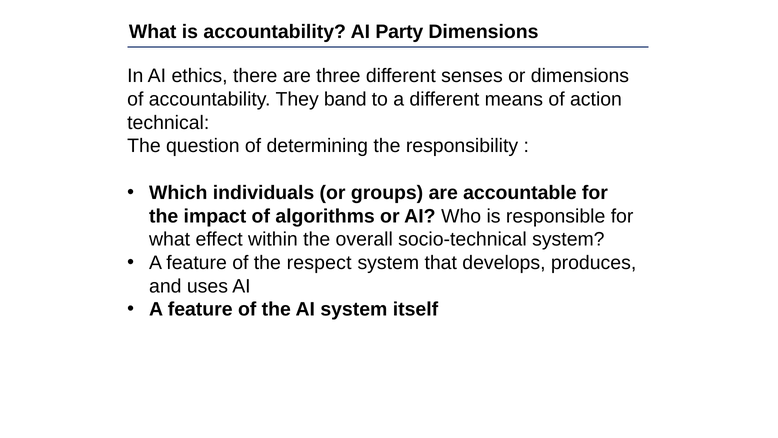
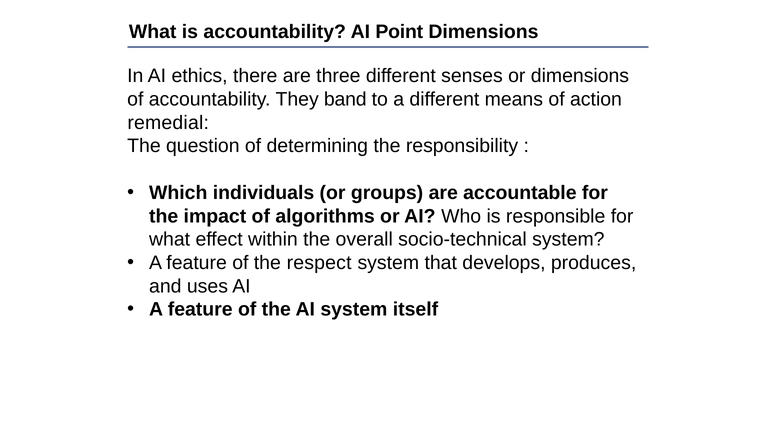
Party: Party -> Point
technical: technical -> remedial
